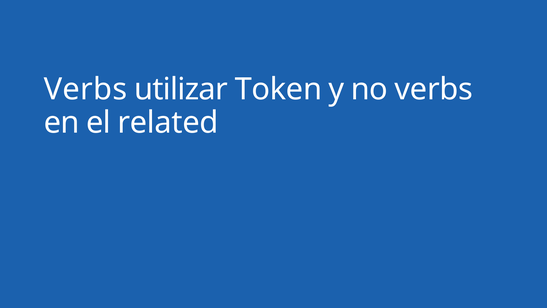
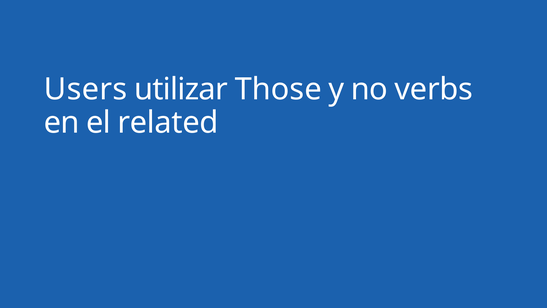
Verbs at (86, 89): Verbs -> Users
Token: Token -> Those
